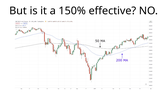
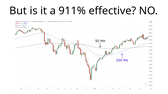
150%: 150% -> 911%
